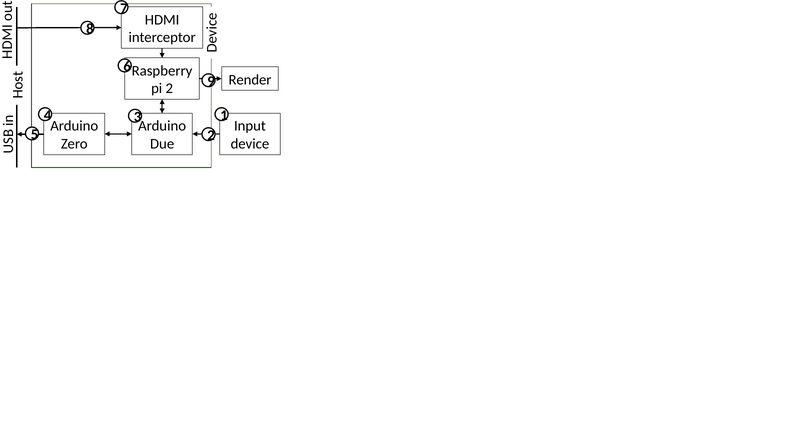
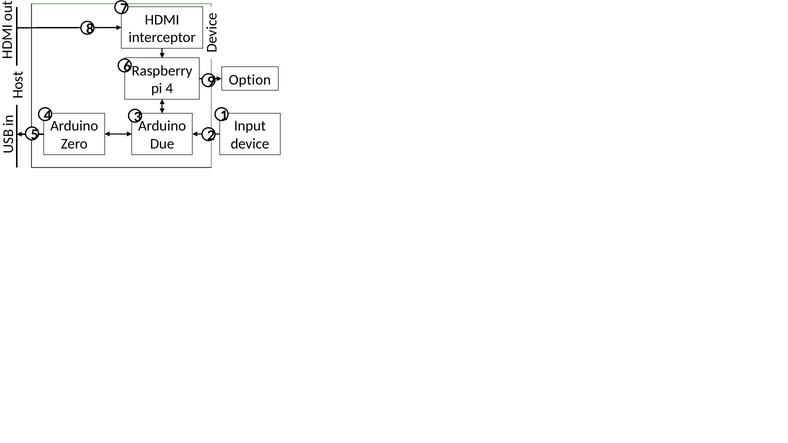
Render: Render -> Option
pi 2: 2 -> 4
